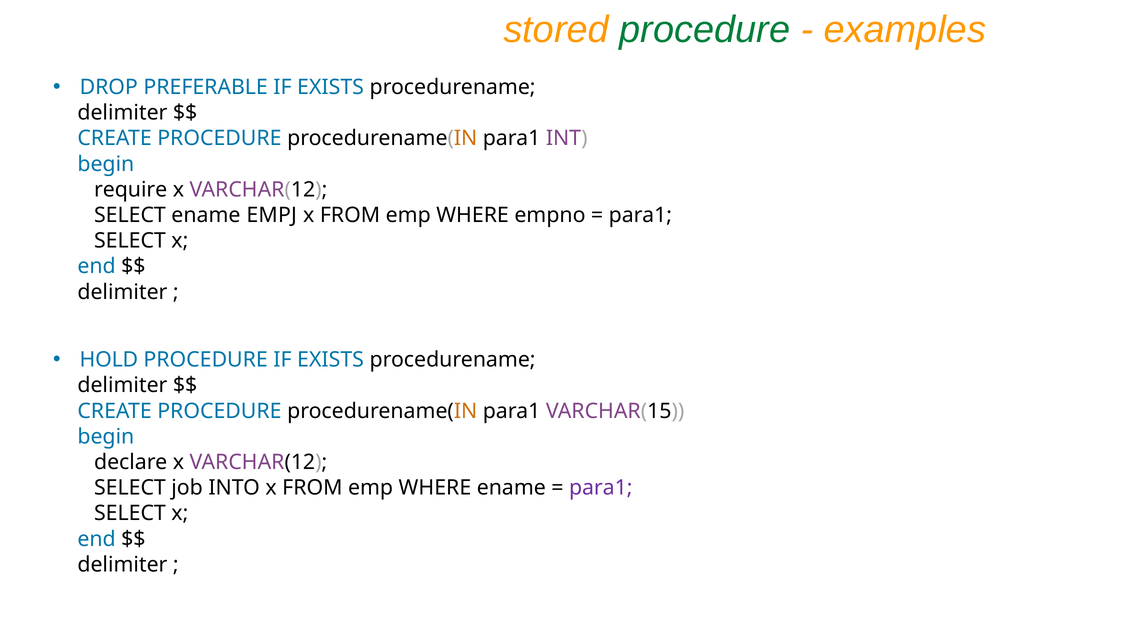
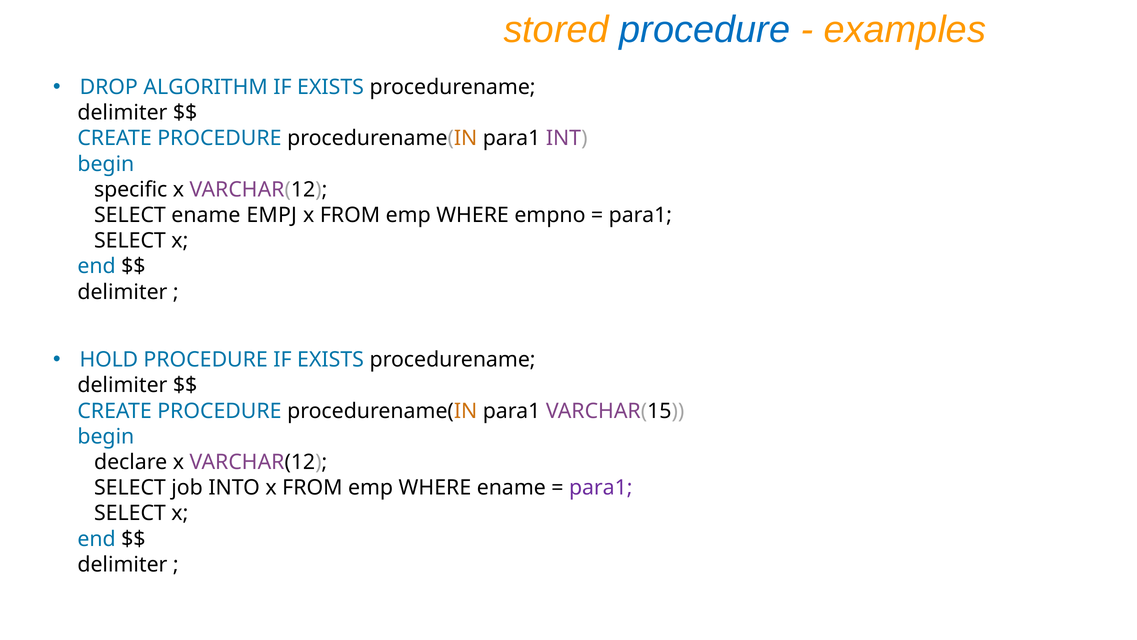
procedure at (705, 30) colour: green -> blue
PREFERABLE: PREFERABLE -> ALGORITHM
require: require -> specific
